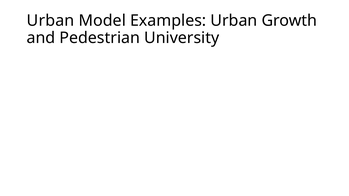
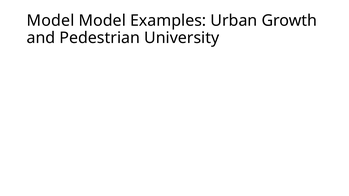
Urban at (51, 21): Urban -> Model
